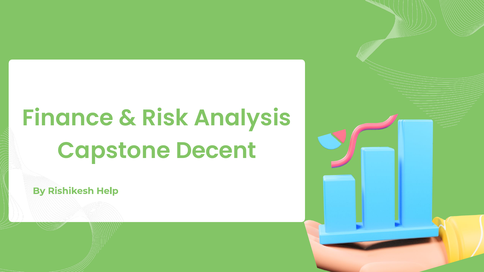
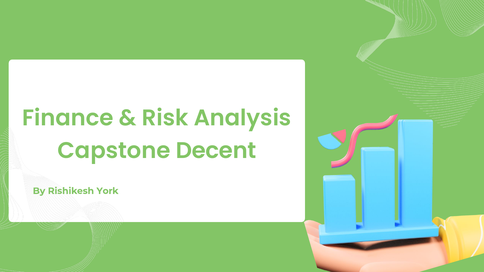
Help: Help -> York
